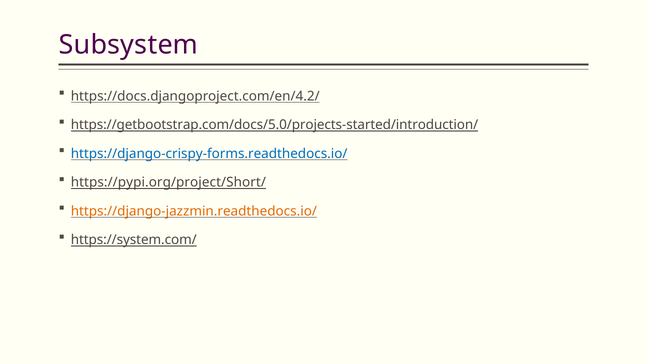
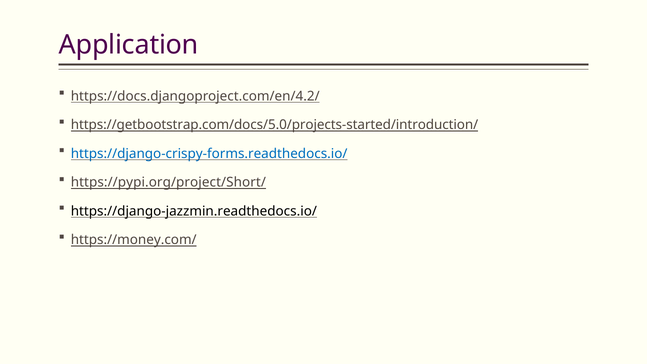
Subsystem: Subsystem -> Application
https://django-jazzmin.readthedocs.io/ colour: orange -> black
https://system.com/: https://system.com/ -> https://money.com/
